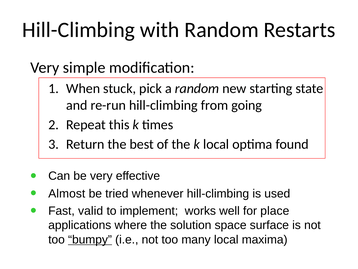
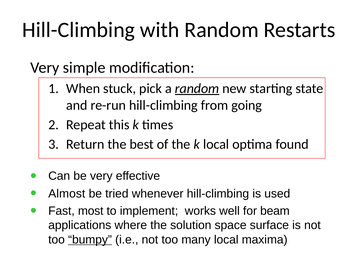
random at (197, 88) underline: none -> present
valid: valid -> most
place: place -> beam
